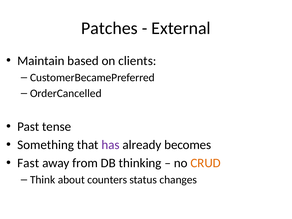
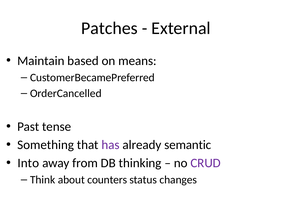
clients: clients -> means
becomes: becomes -> semantic
Fast: Fast -> Into
CRUD colour: orange -> purple
